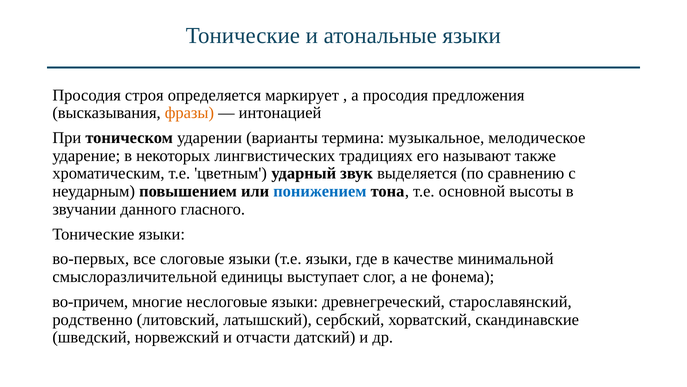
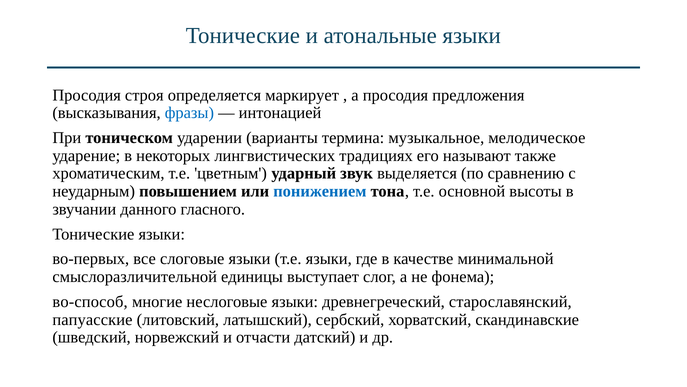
фразы colour: orange -> blue
во-причем: во-причем -> во-способ
родственно: родственно -> папуасские
